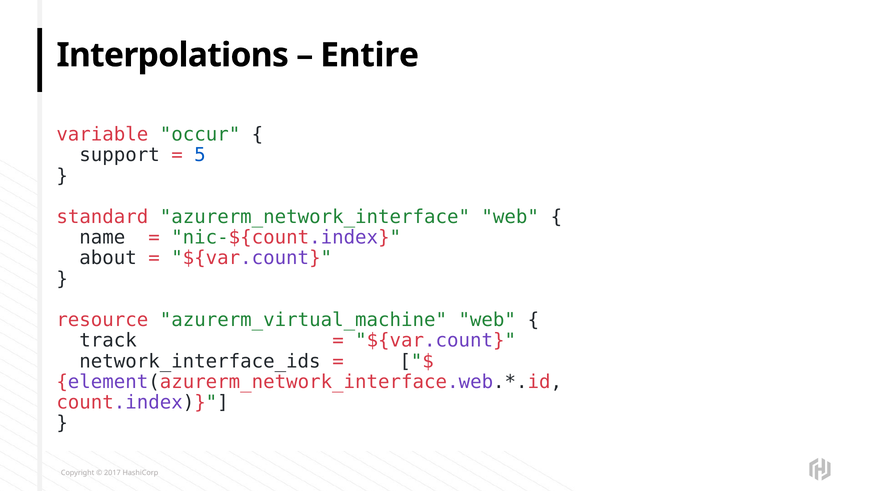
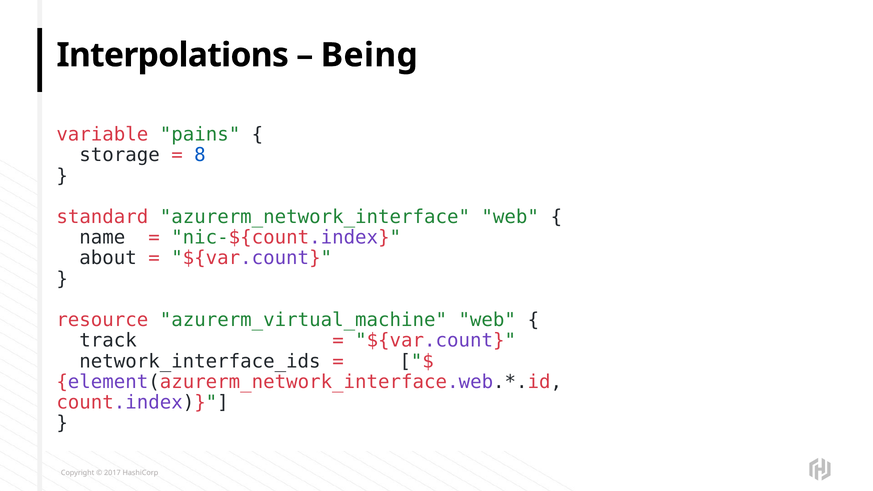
Entire: Entire -> Being
occur: occur -> pains
support: support -> storage
5: 5 -> 8
